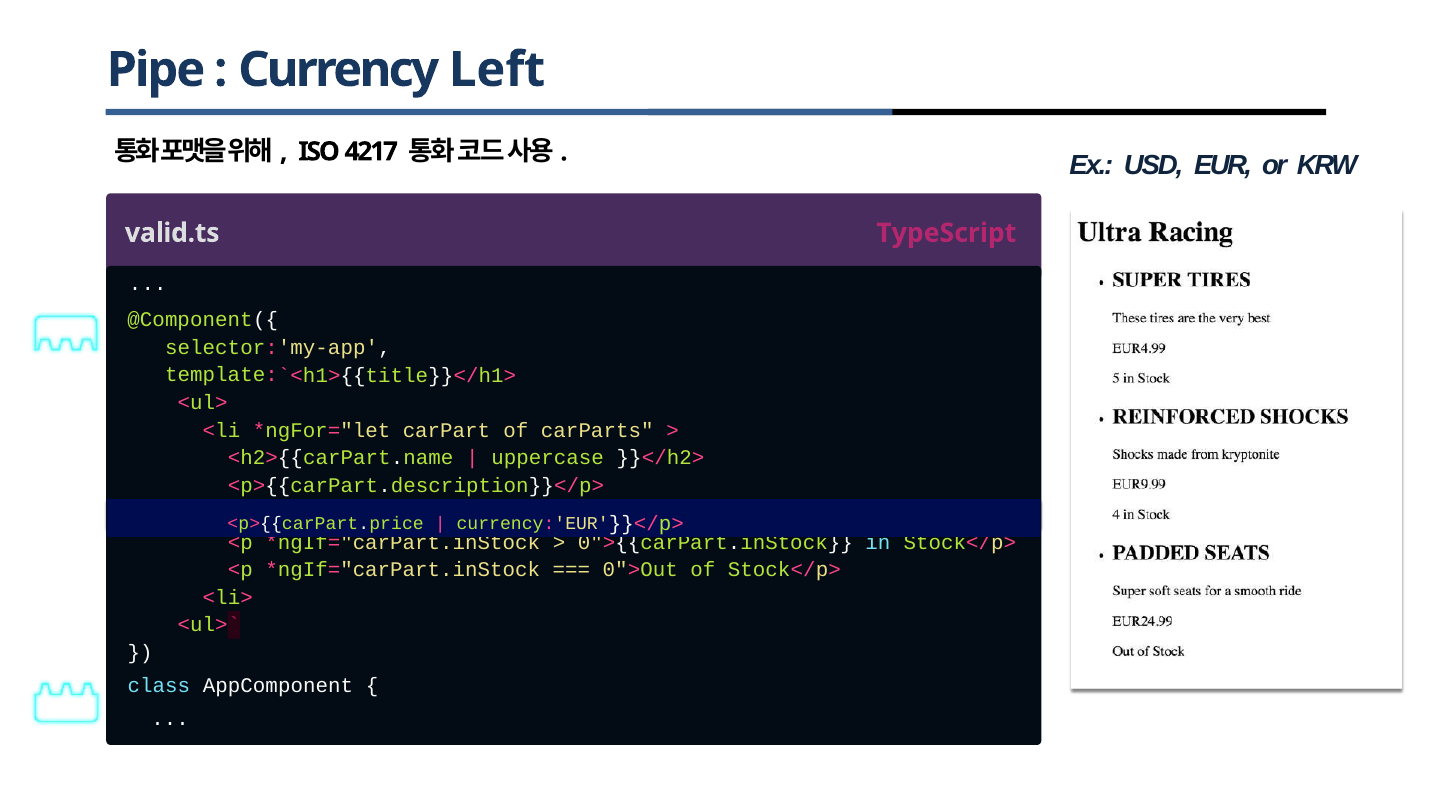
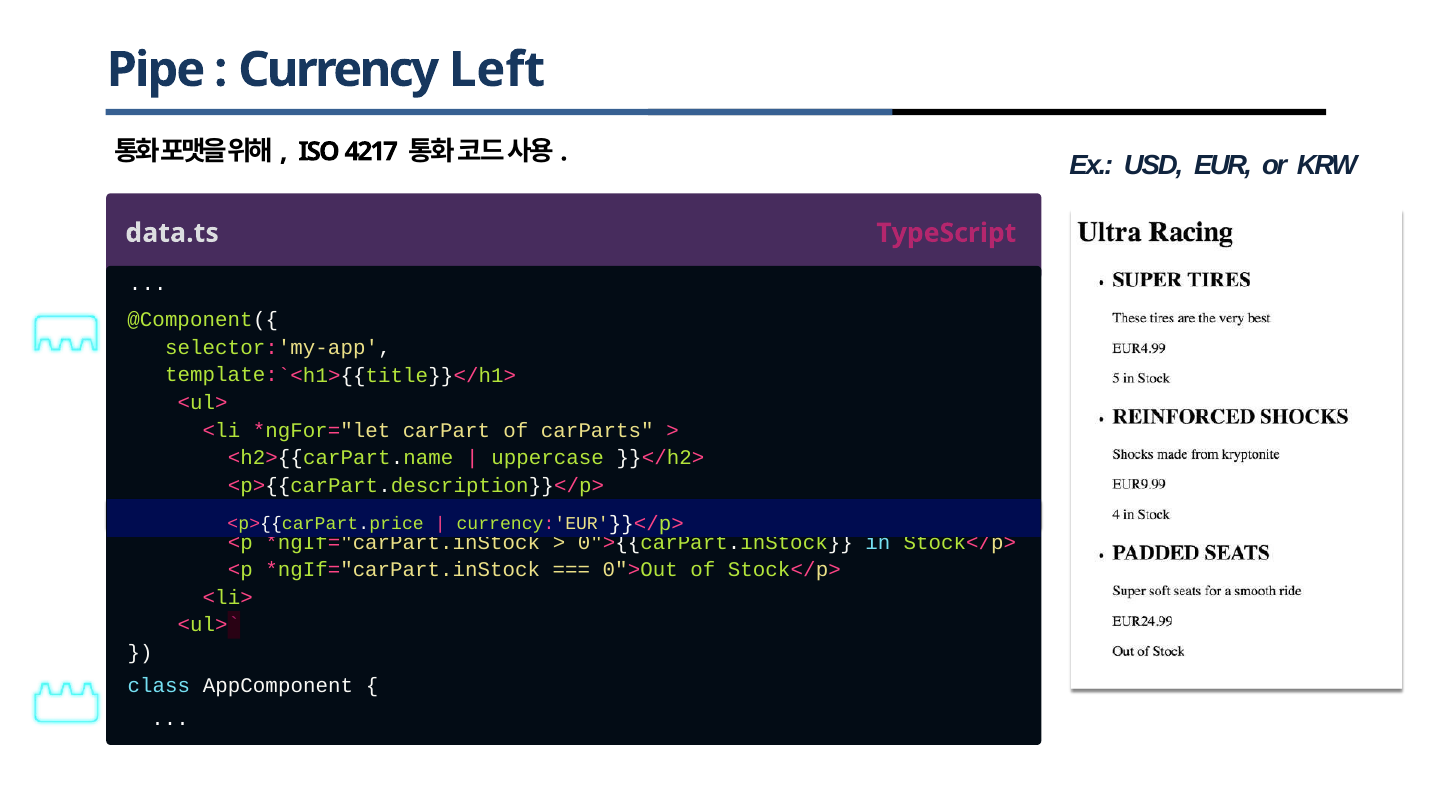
valid.ts: valid.ts -> data.ts
